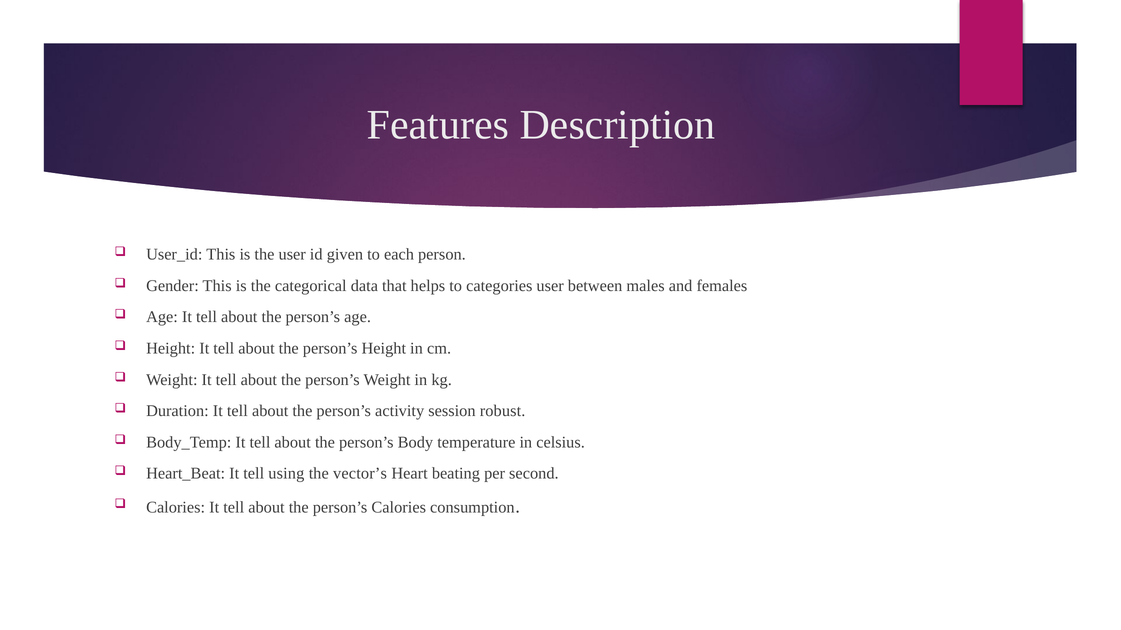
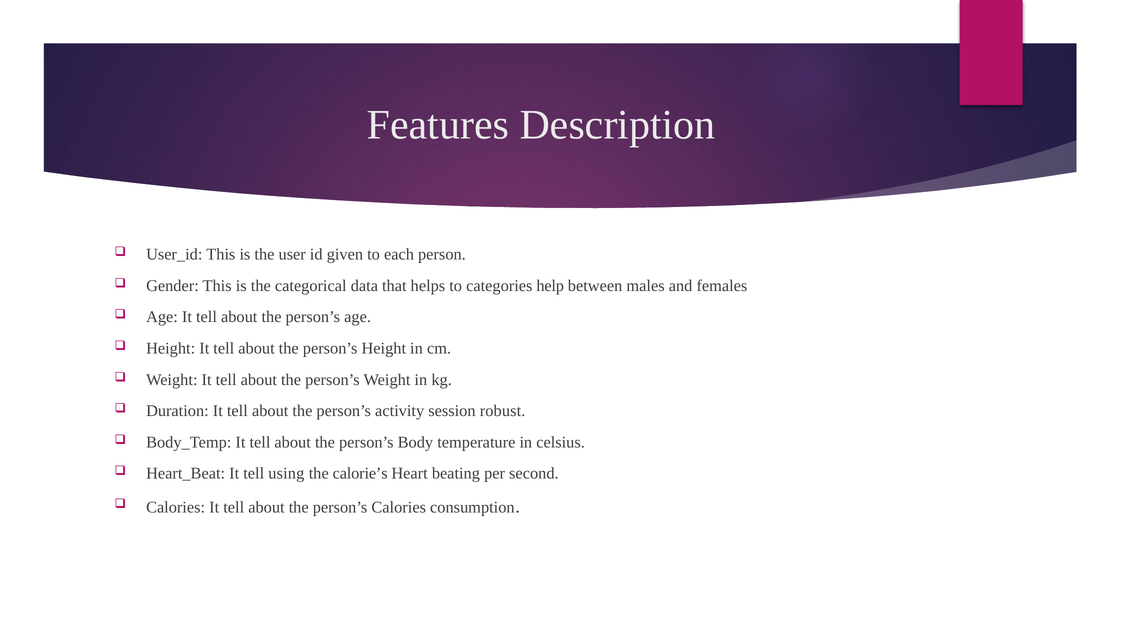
categories user: user -> help
vector’s: vector’s -> calorie’s
